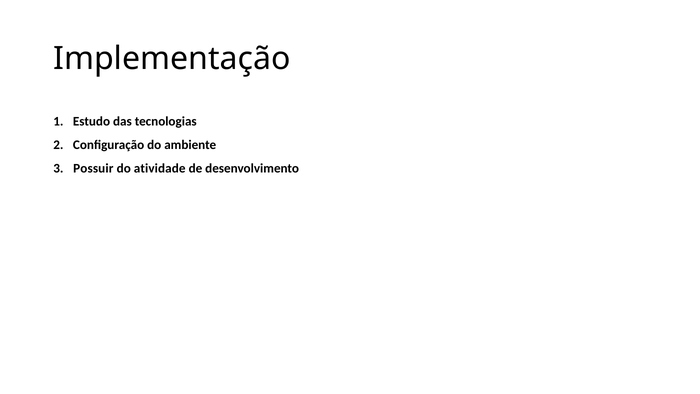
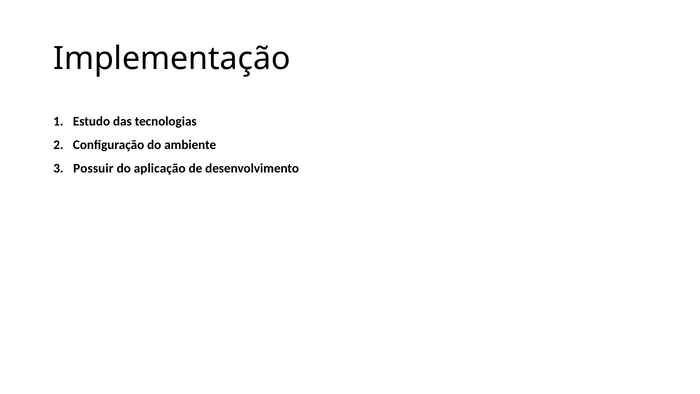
atividade: atividade -> aplicação
